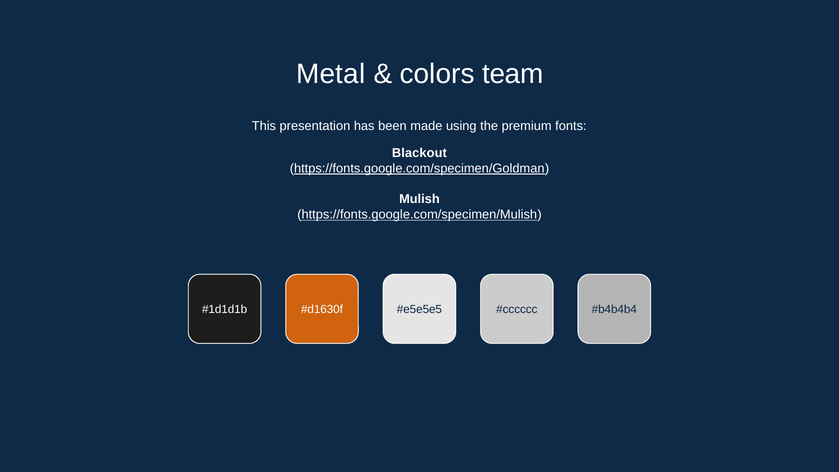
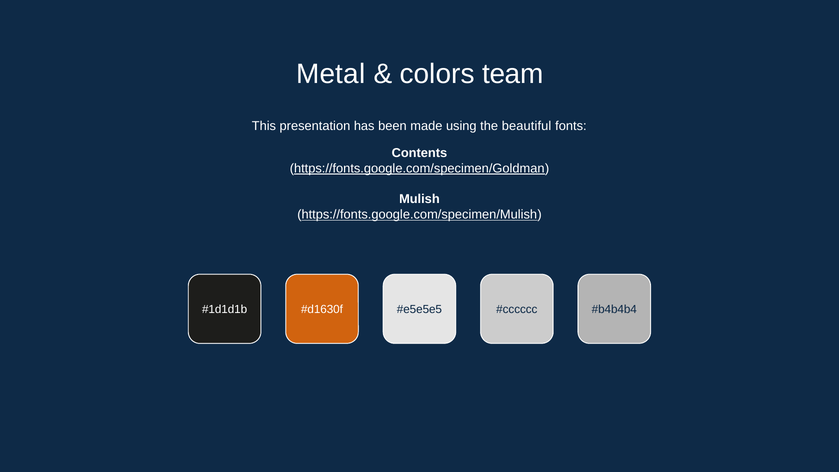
premium: premium -> beautiful
Blackout: Blackout -> Contents
